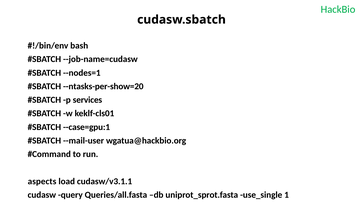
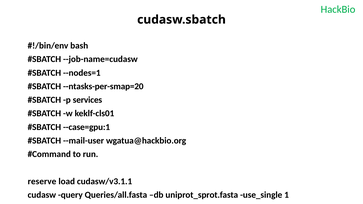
--ntasks-per-show=20: --ntasks-per-show=20 -> --ntasks-per-smap=20
aspects: aspects -> reserve
